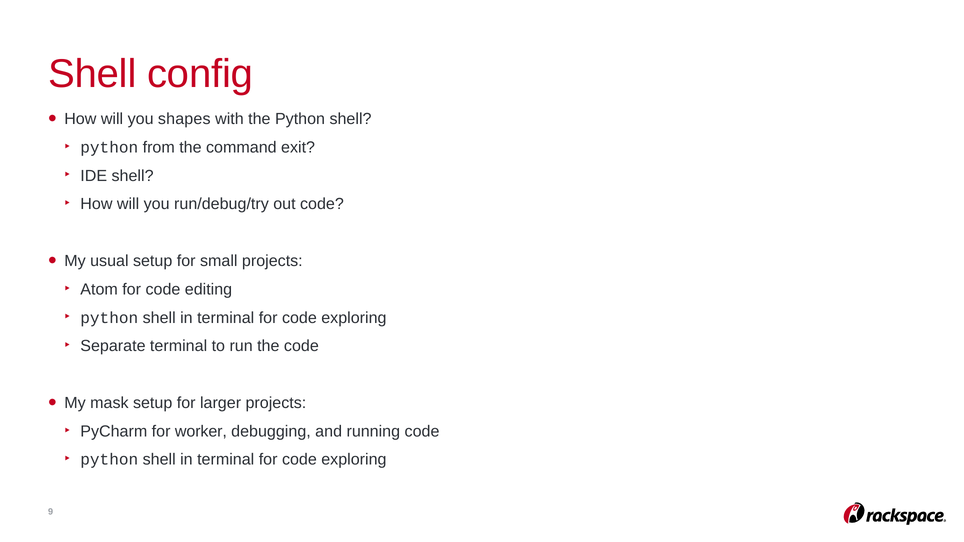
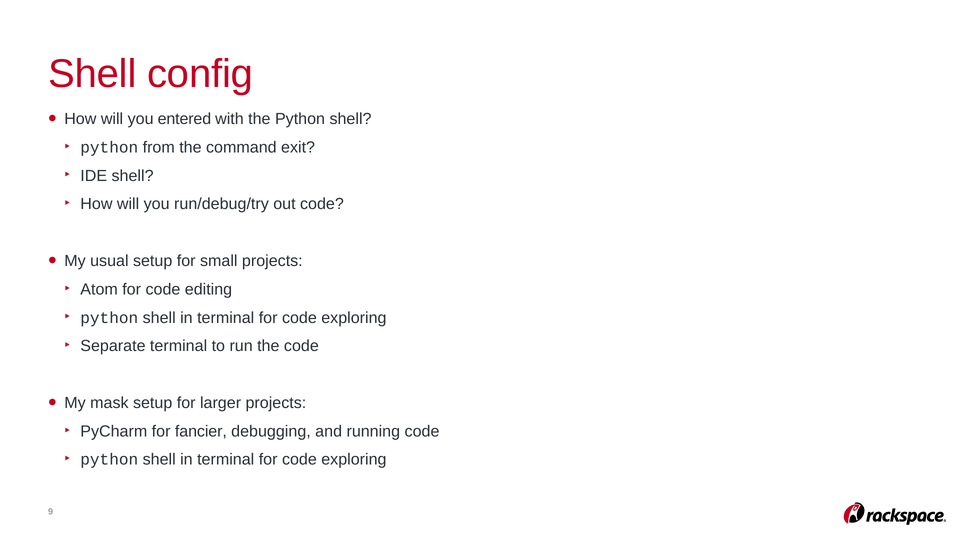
shapes: shapes -> entered
worker: worker -> fancier
